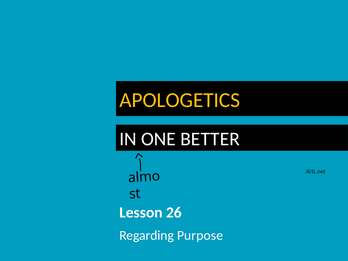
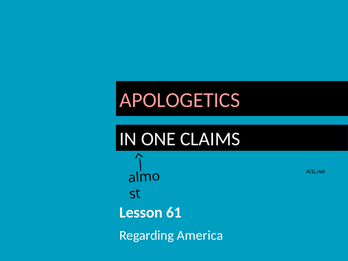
APOLOGETICS colour: yellow -> pink
BETTER: BETTER -> CLAIMS
26: 26 -> 61
Purpose: Purpose -> America
